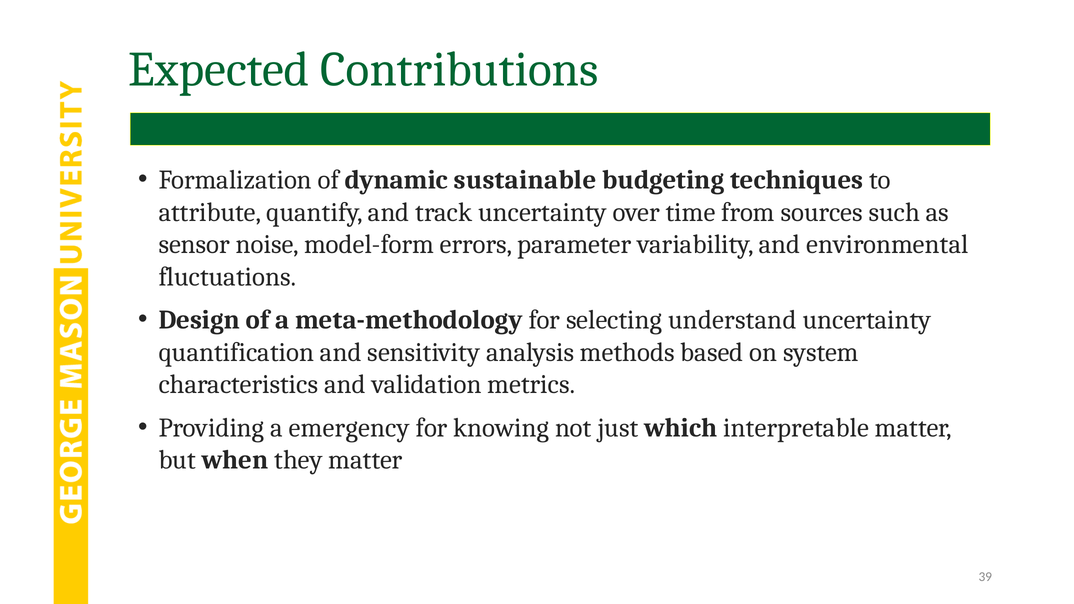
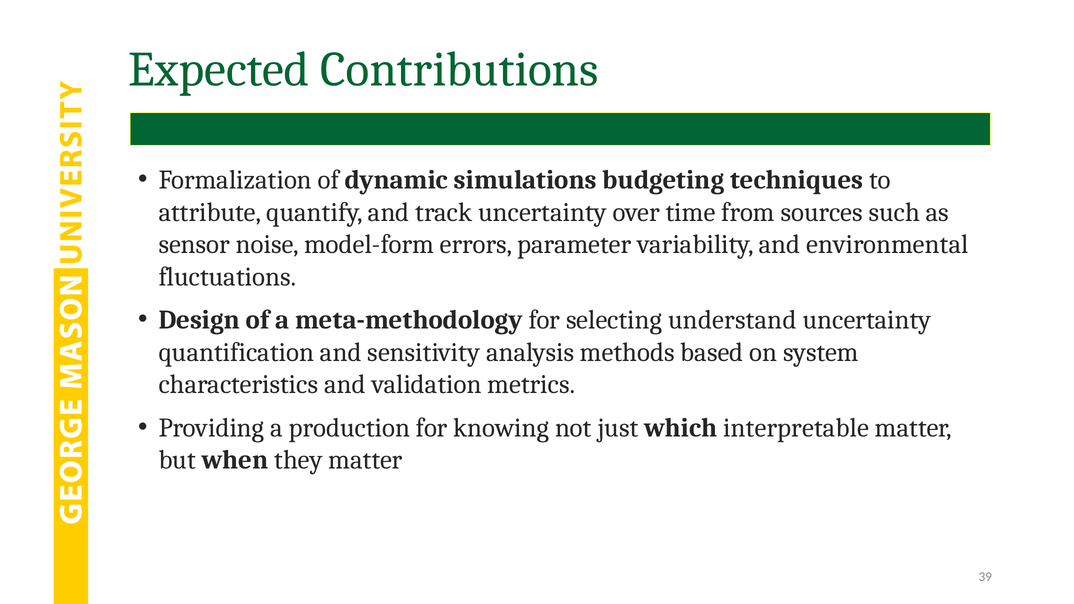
sustainable: sustainable -> simulations
emergency: emergency -> production
